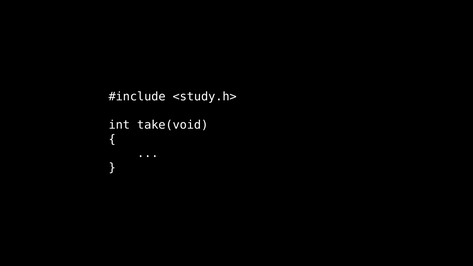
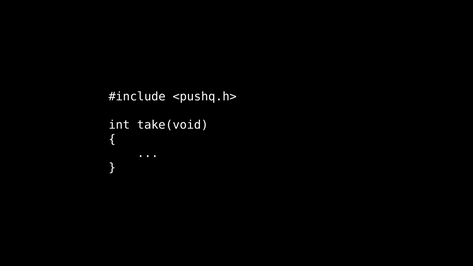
<study.h>: <study.h> -> <pushq.h>
